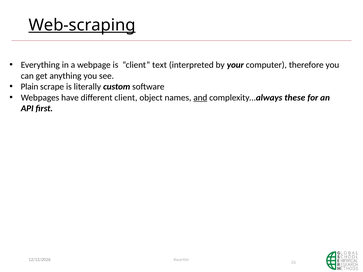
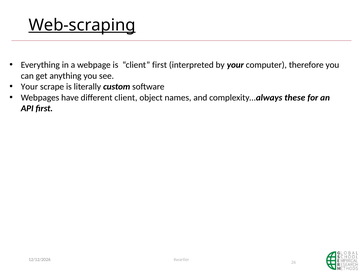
client text: text -> first
Plain at (29, 87): Plain -> Your
and underline: present -> none
